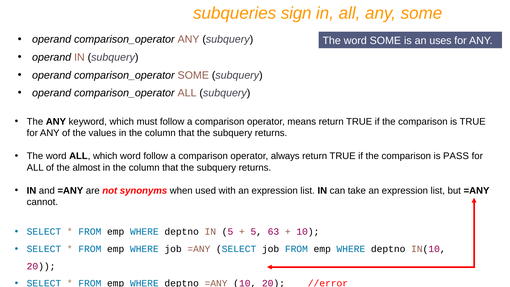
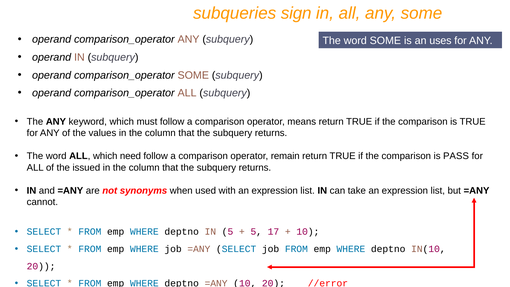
which word: word -> need
always: always -> remain
almost: almost -> issued
63: 63 -> 17
